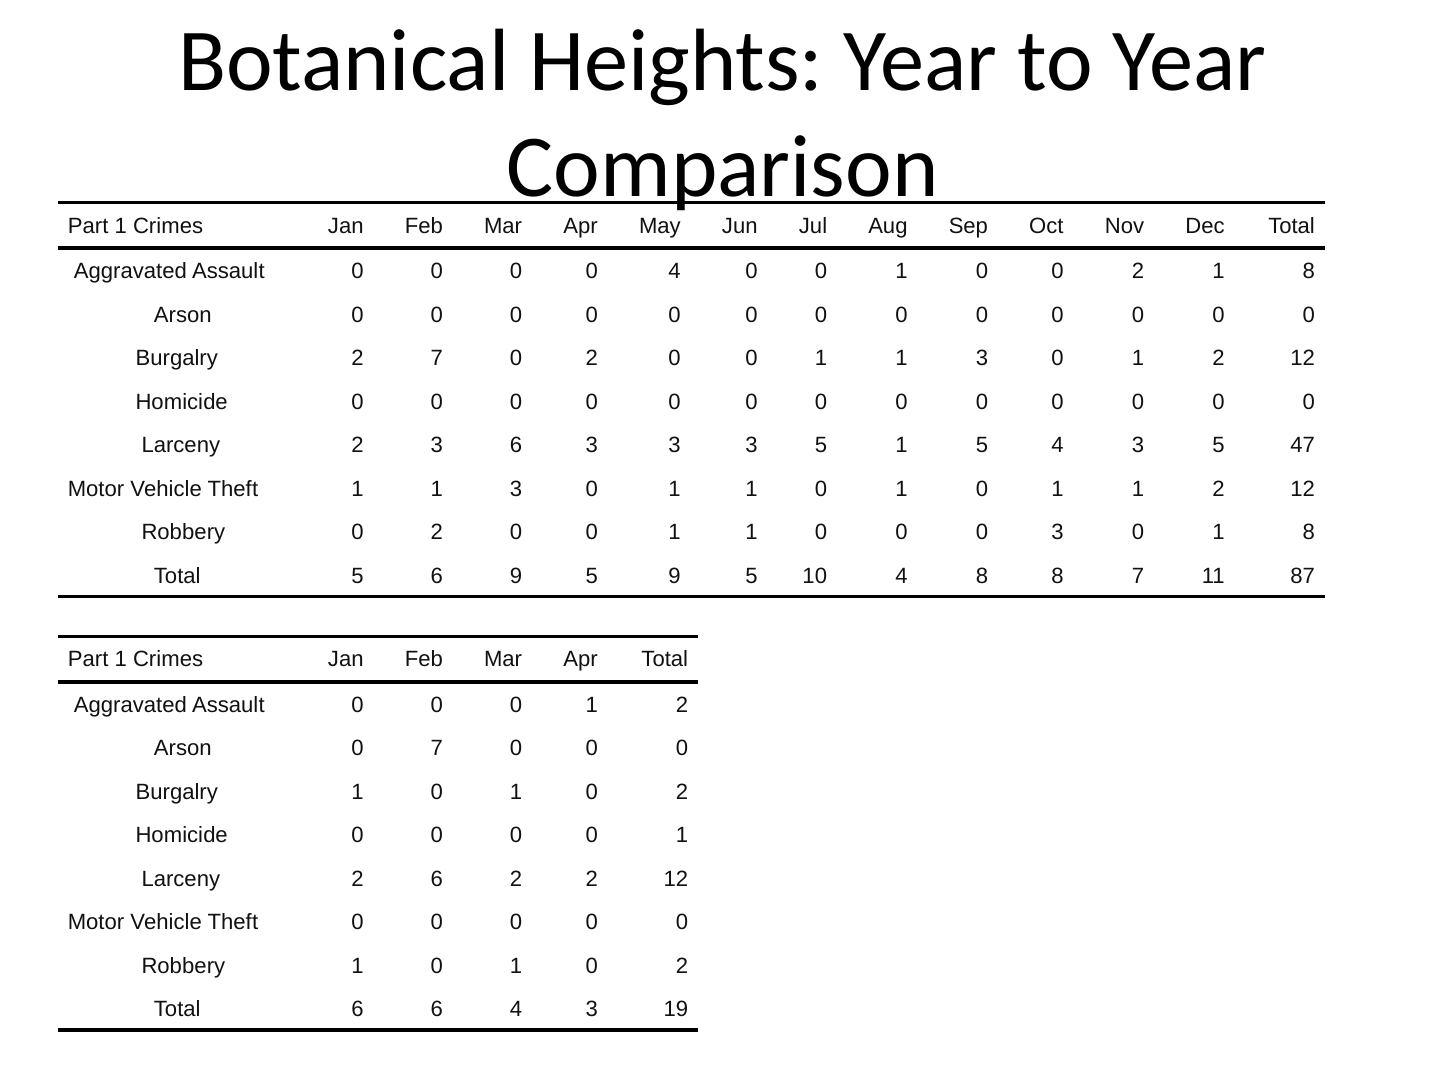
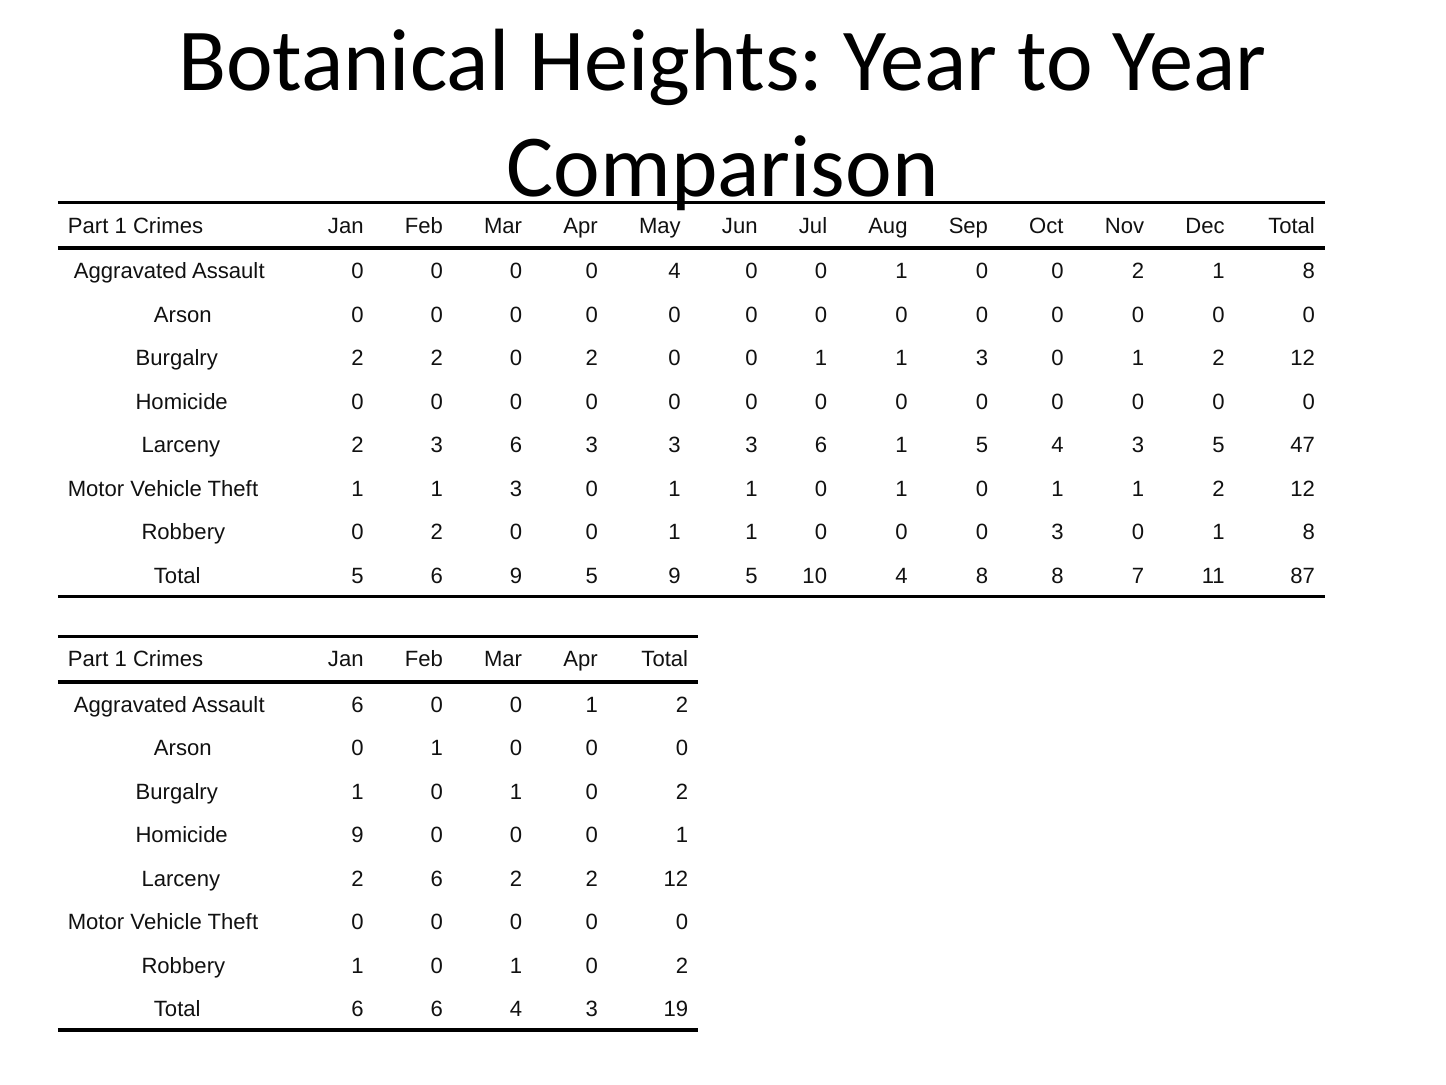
Burgalry 2 7: 7 -> 2
3 3 5: 5 -> 6
0 at (358, 705): 0 -> 6
Arson 0 7: 7 -> 1
0 at (358, 835): 0 -> 9
